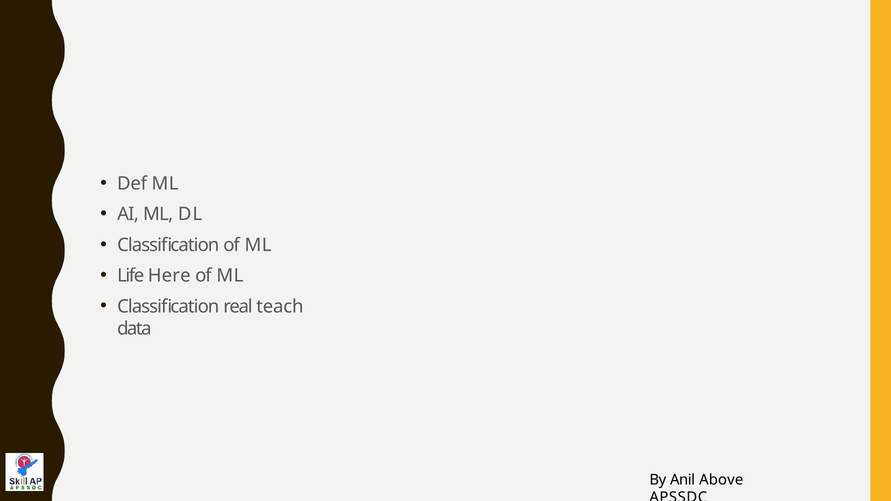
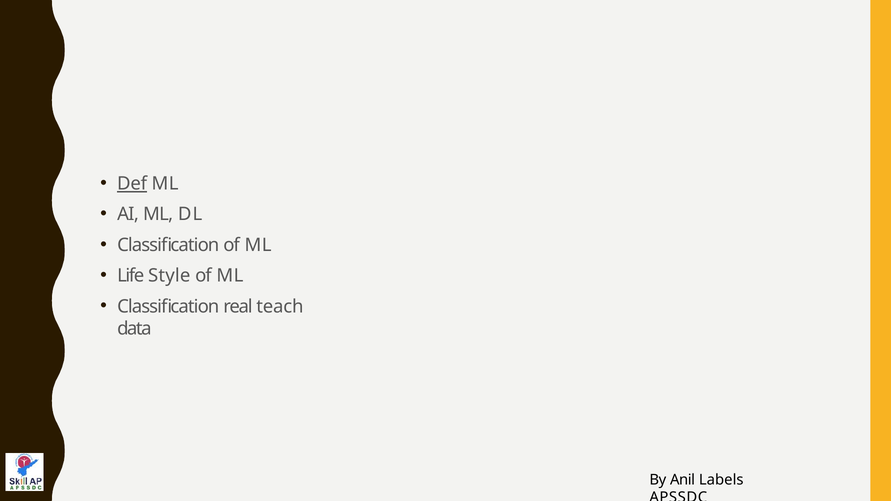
Def underline: none -> present
Here: Here -> Style
Above: Above -> Labels
